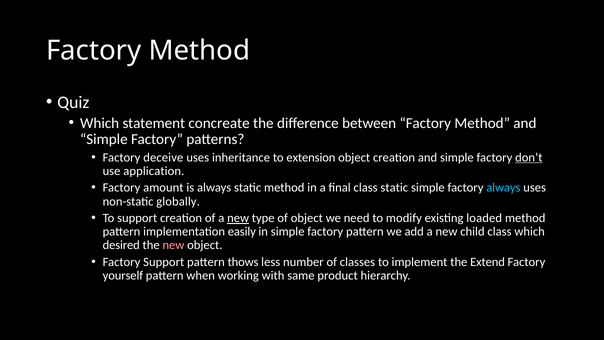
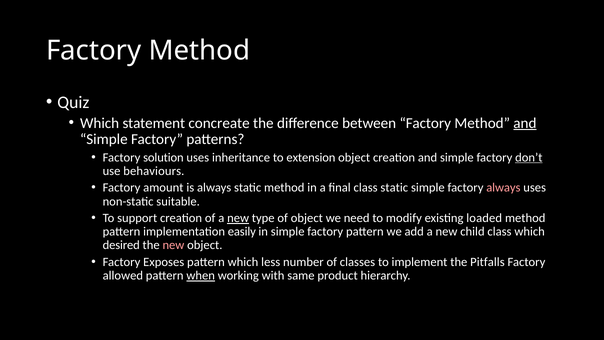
and at (525, 123) underline: none -> present
deceive: deceive -> solution
application: application -> behaviours
always at (503, 188) colour: light blue -> pink
globally: globally -> suitable
Factory Support: Support -> Exposes
pattern thows: thows -> which
Extend: Extend -> Pitfalls
yourself: yourself -> allowed
when underline: none -> present
